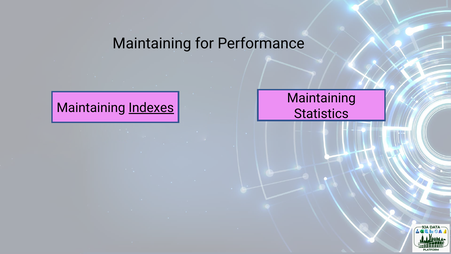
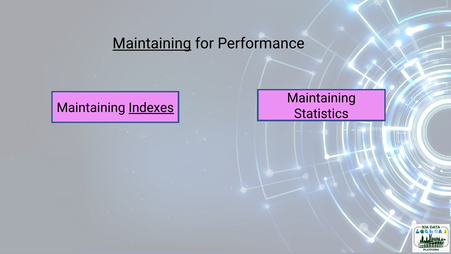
Maintaining at (152, 44) underline: none -> present
